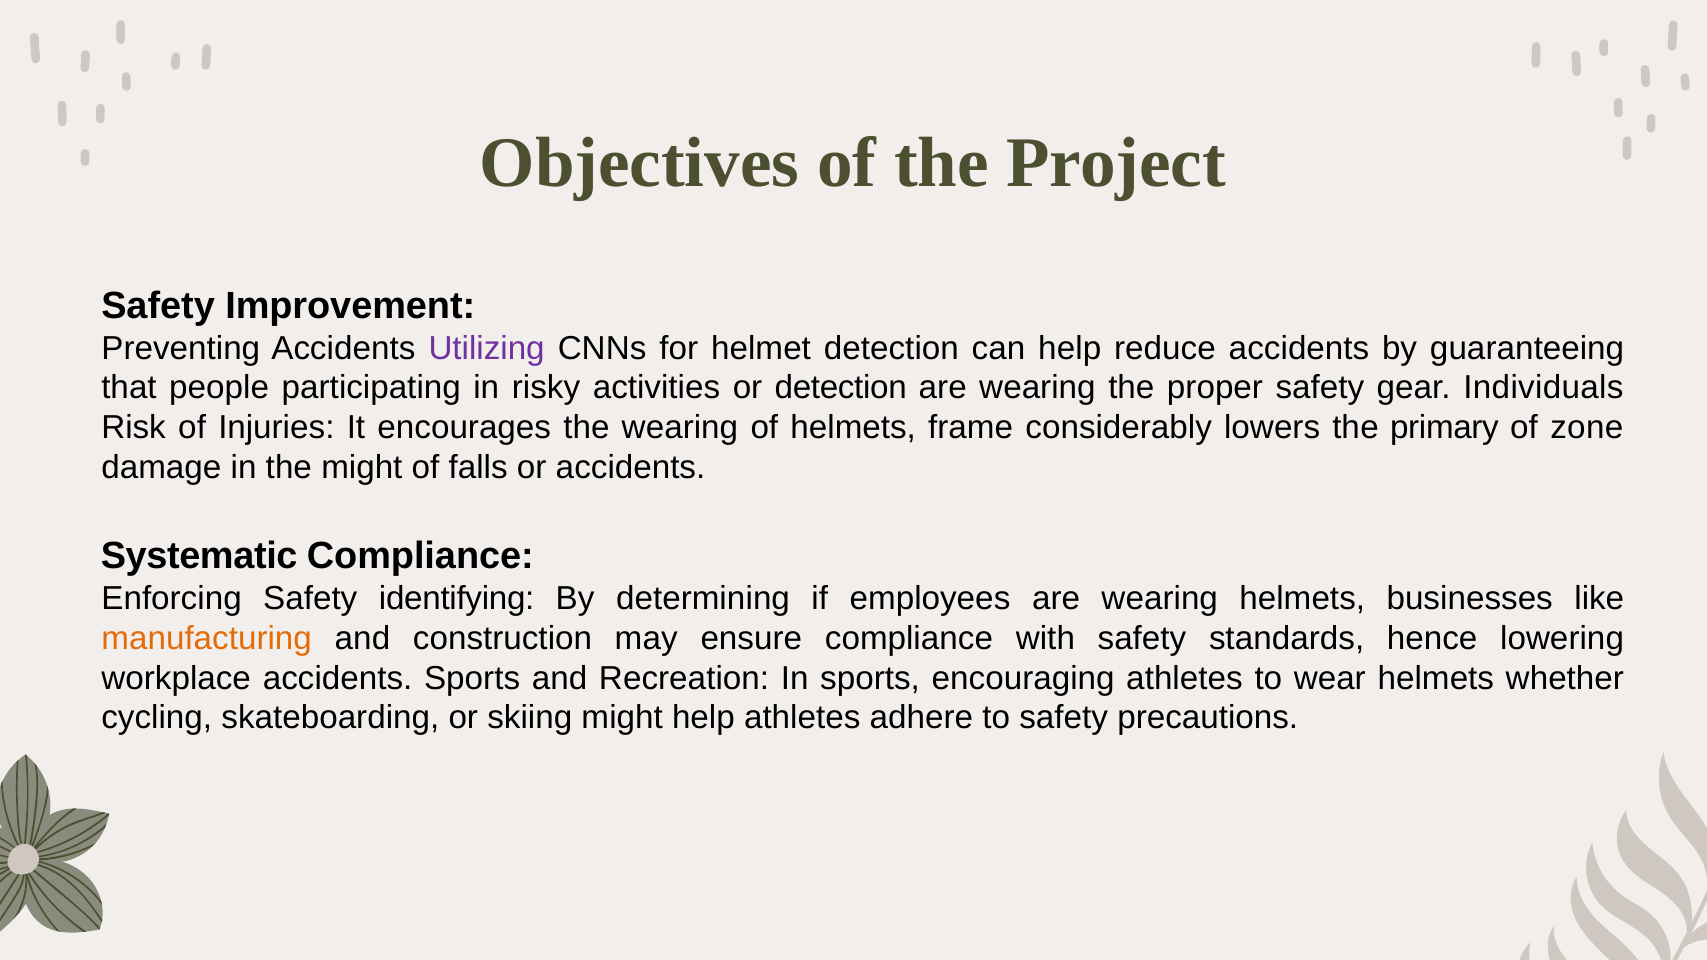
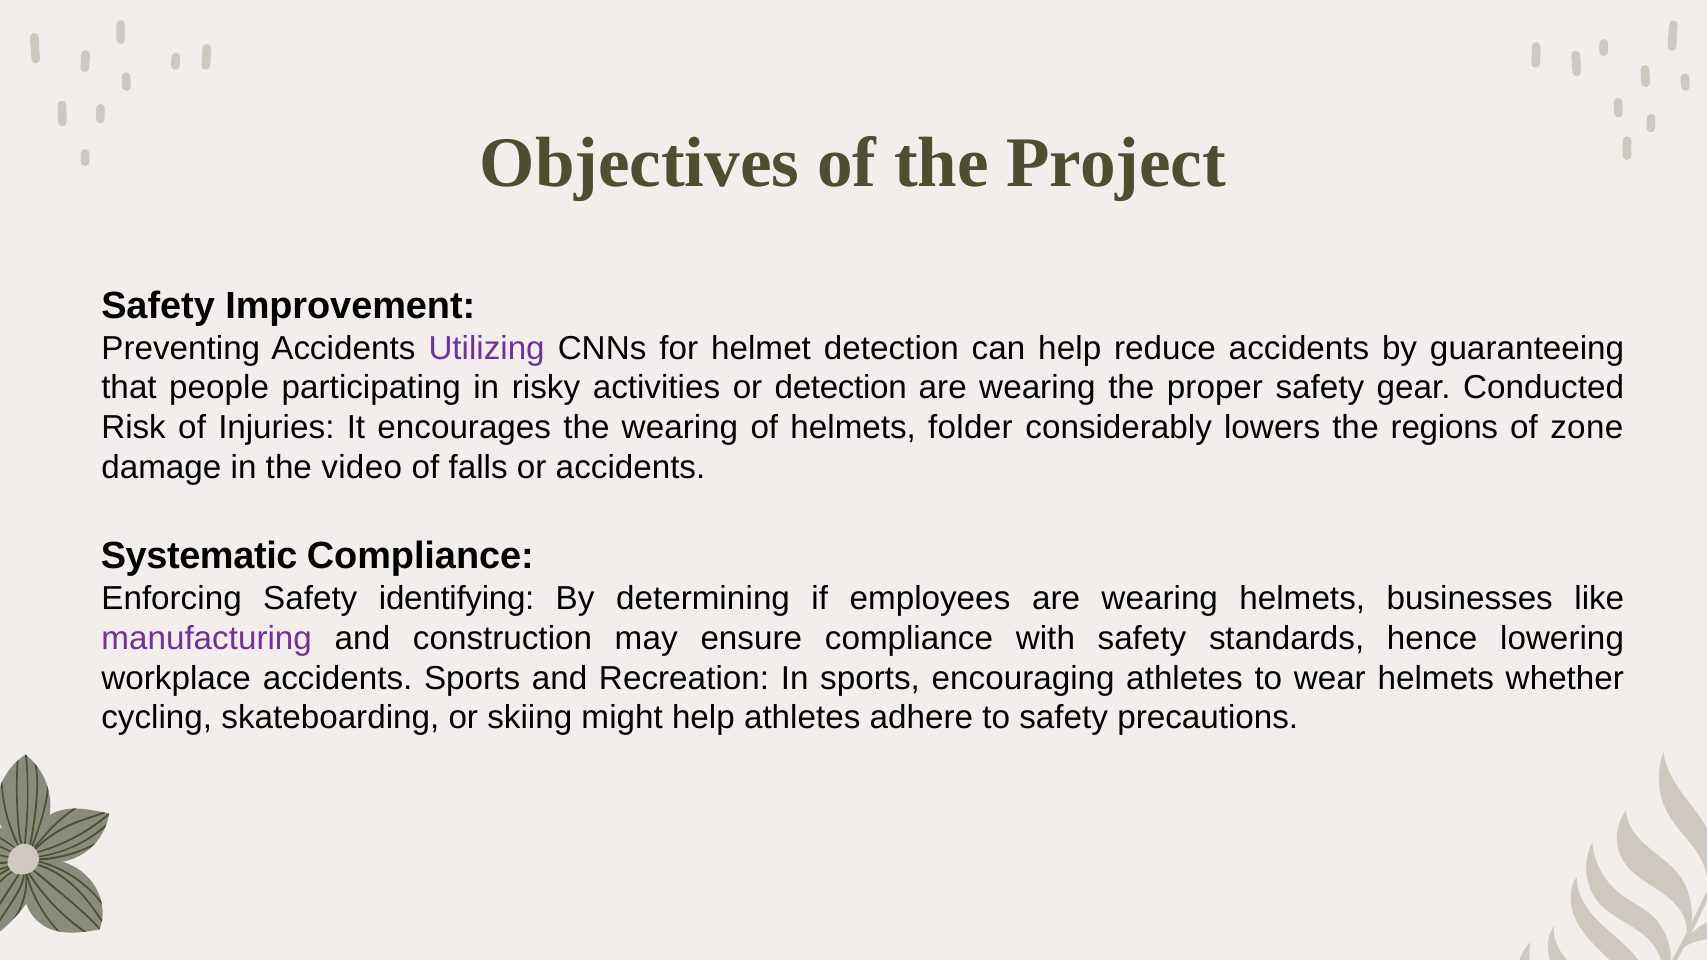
Individuals: Individuals -> Conducted
frame: frame -> folder
primary: primary -> regions
the might: might -> video
manufacturing colour: orange -> purple
